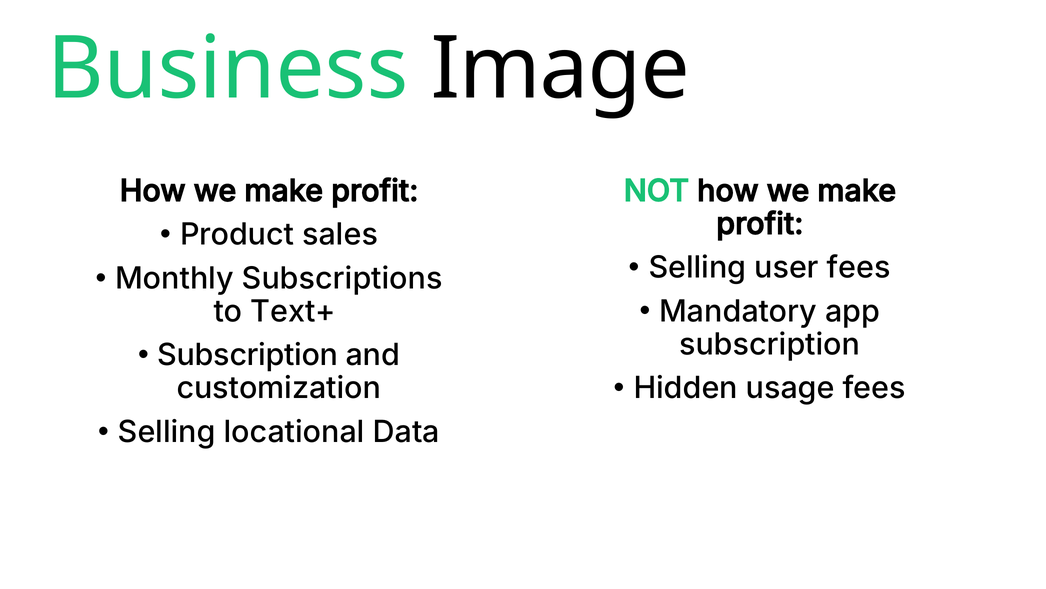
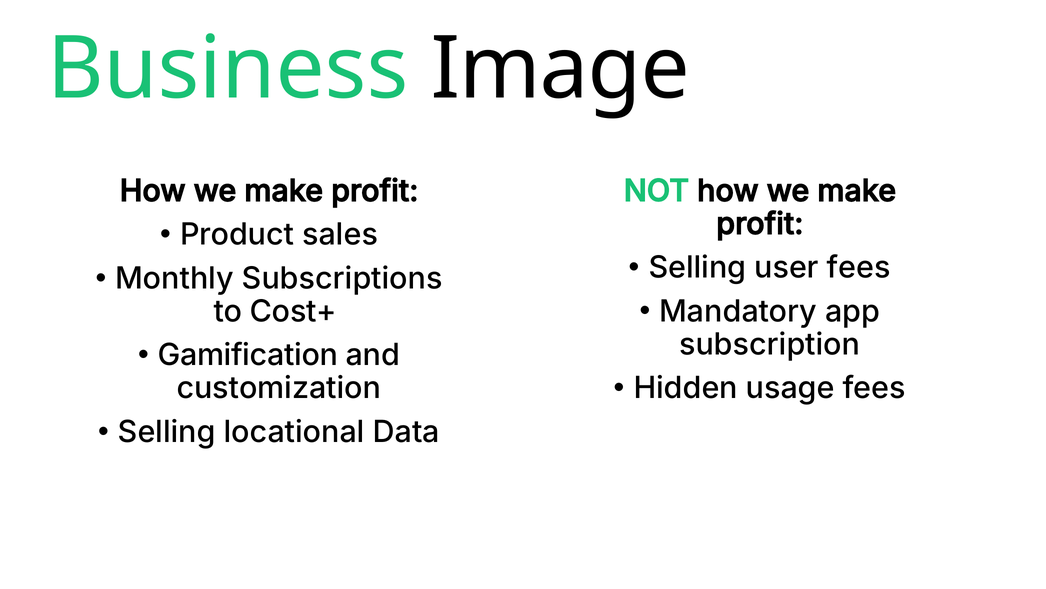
Text+: Text+ -> Cost+
Subscription at (248, 355): Subscription -> Gamification
